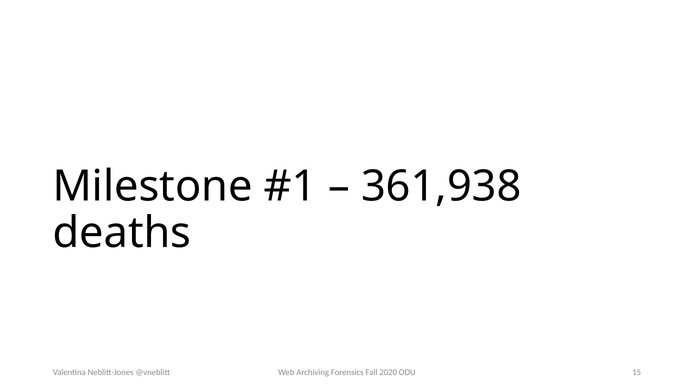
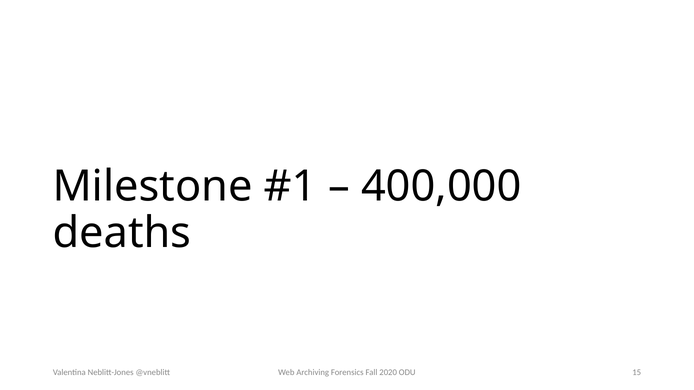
361,938: 361,938 -> 400,000
